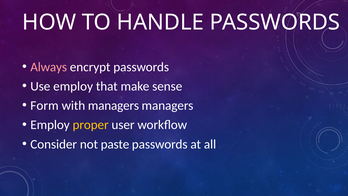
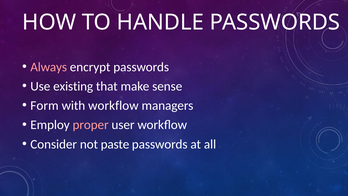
Use employ: employ -> existing
with managers: managers -> workflow
proper colour: yellow -> pink
